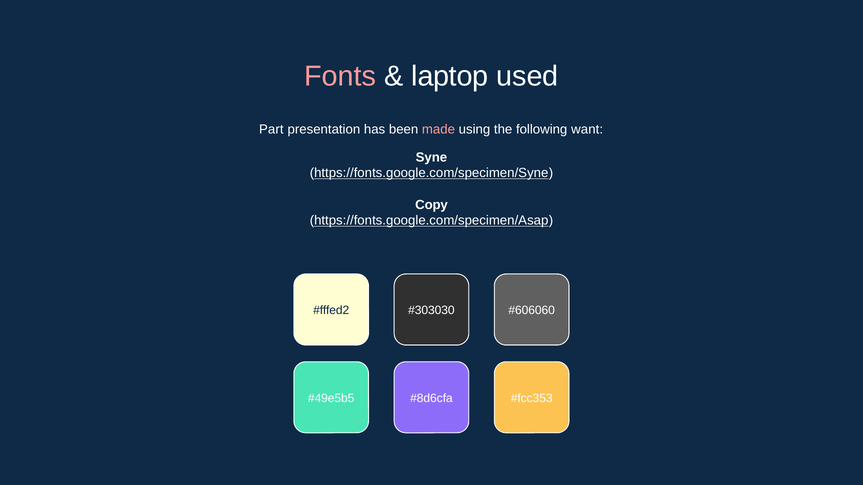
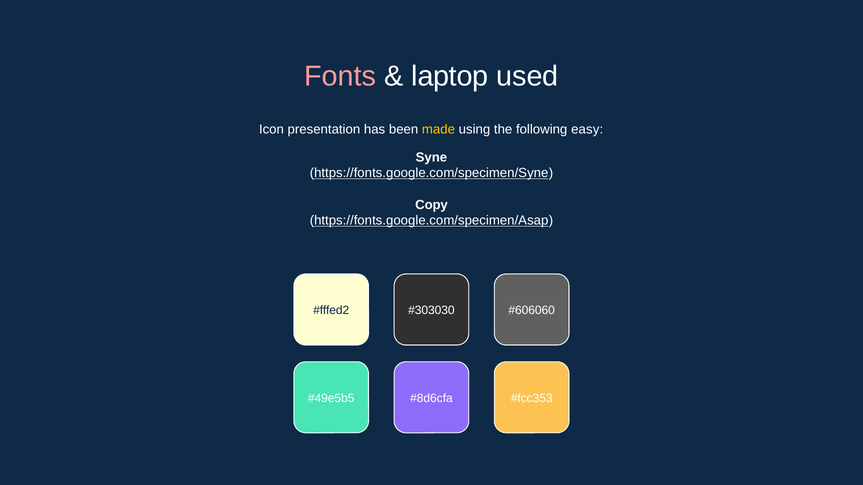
Part: Part -> Icon
made colour: pink -> yellow
want: want -> easy
